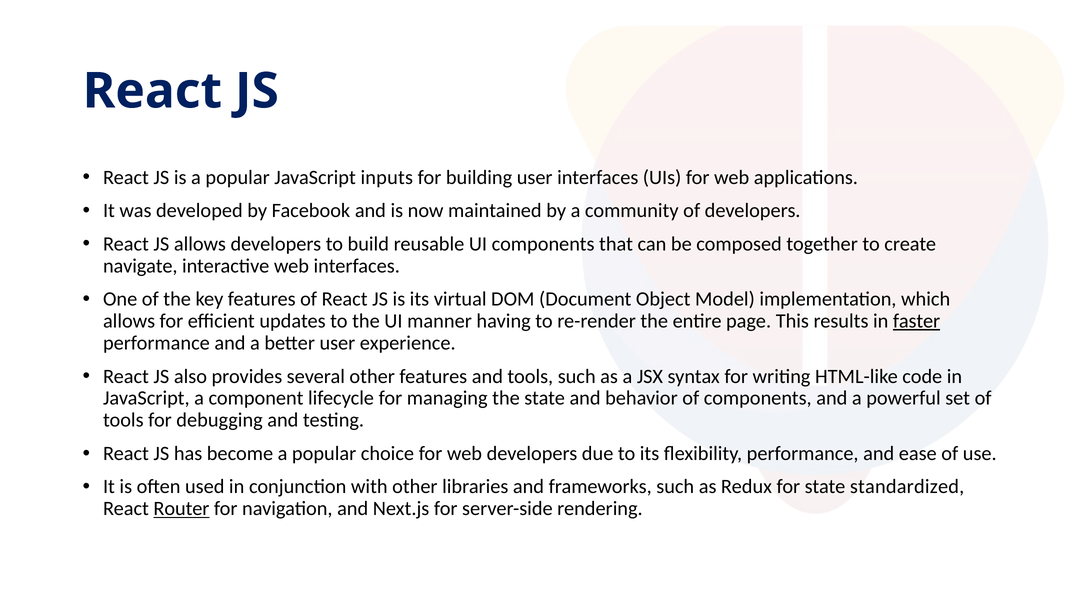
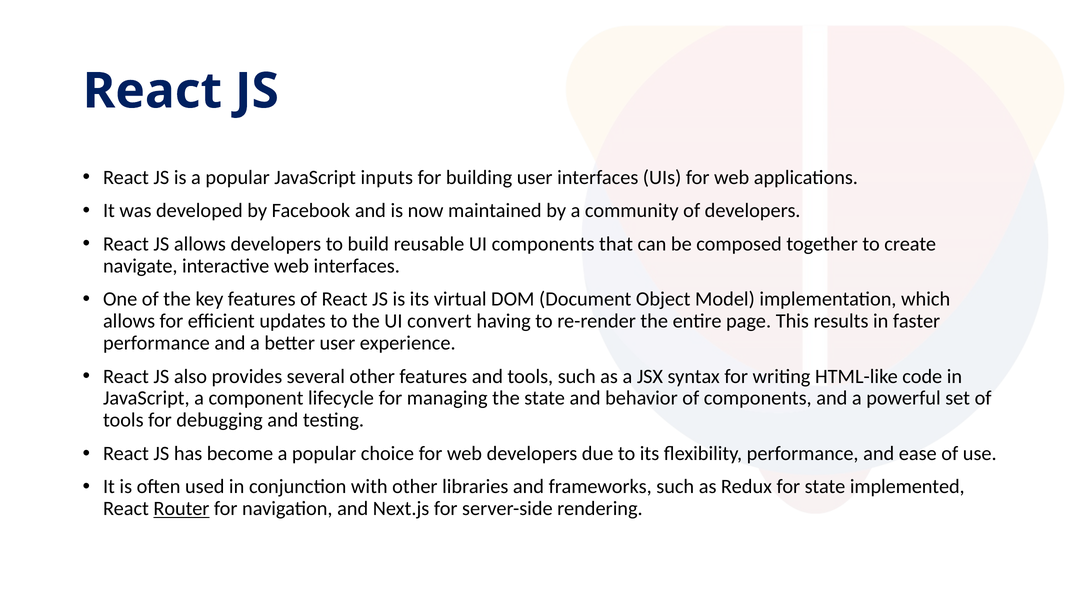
manner: manner -> convert
faster underline: present -> none
standardized: standardized -> implemented
